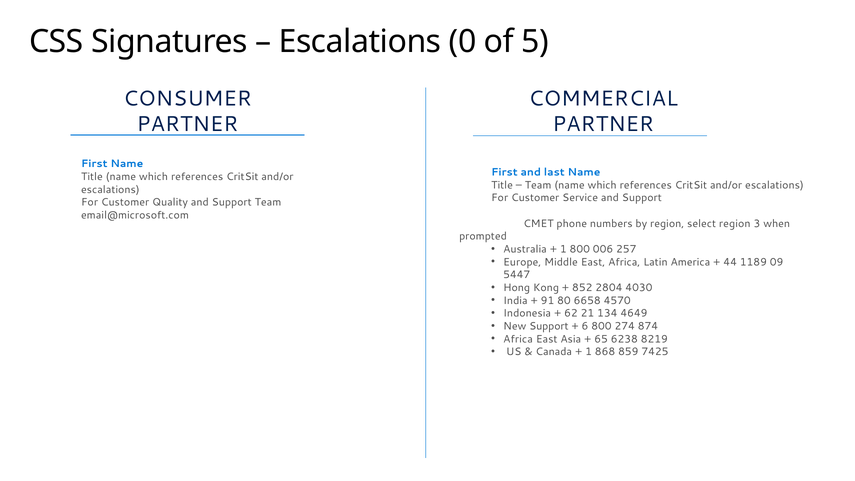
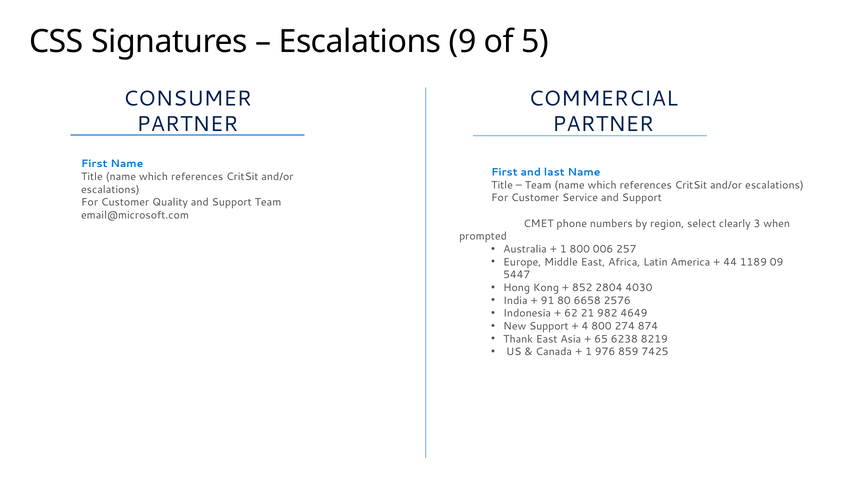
0: 0 -> 9
select region: region -> clearly
4570: 4570 -> 2576
134: 134 -> 982
6: 6 -> 4
Africa at (518, 339): Africa -> Thank
868: 868 -> 976
